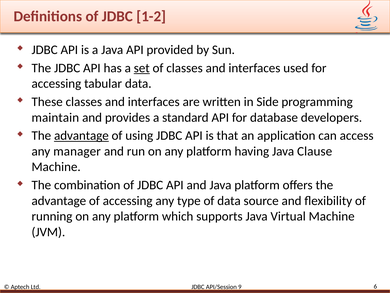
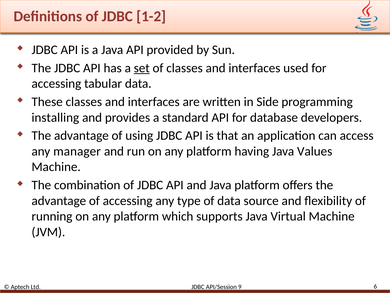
maintain: maintain -> installing
advantage at (81, 135) underline: present -> none
Clause: Clause -> Values
